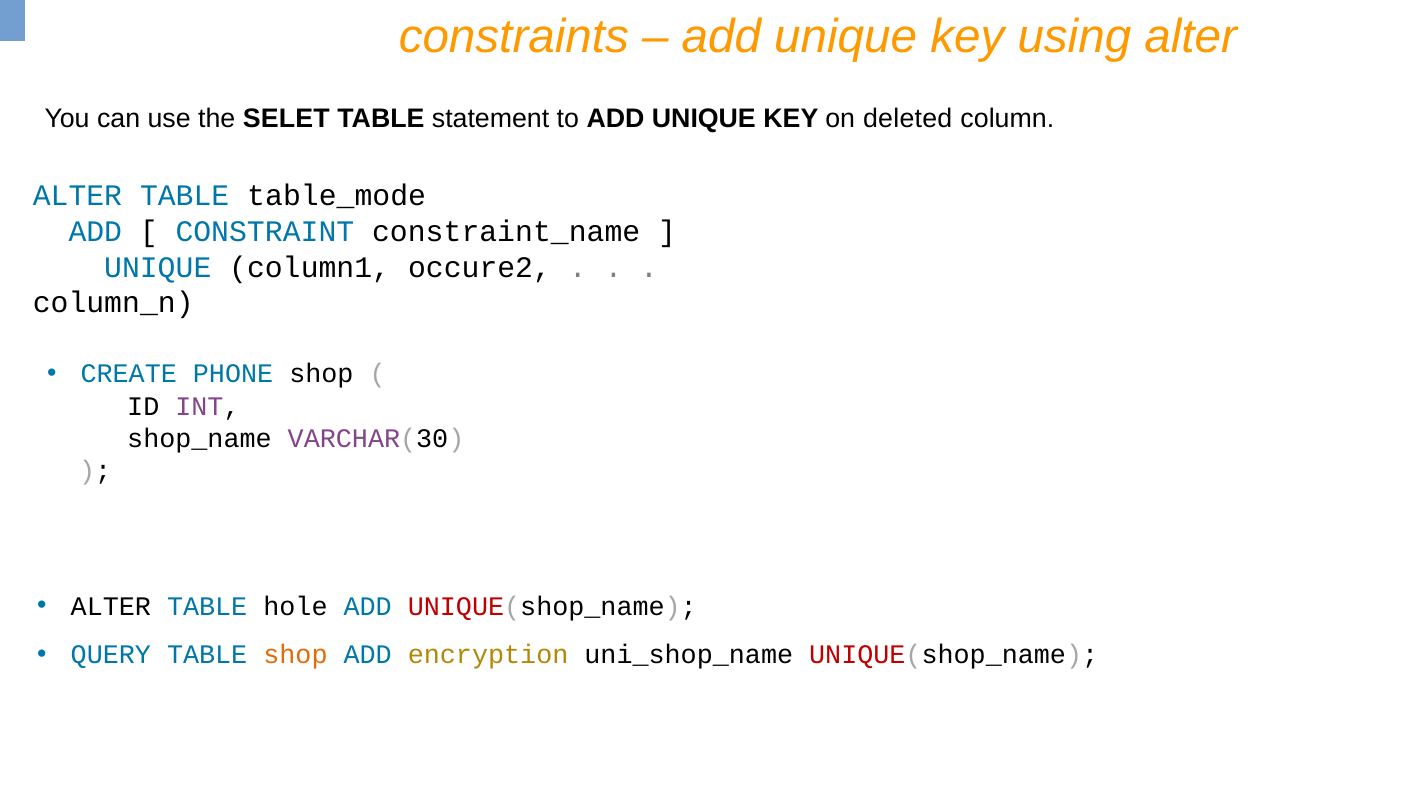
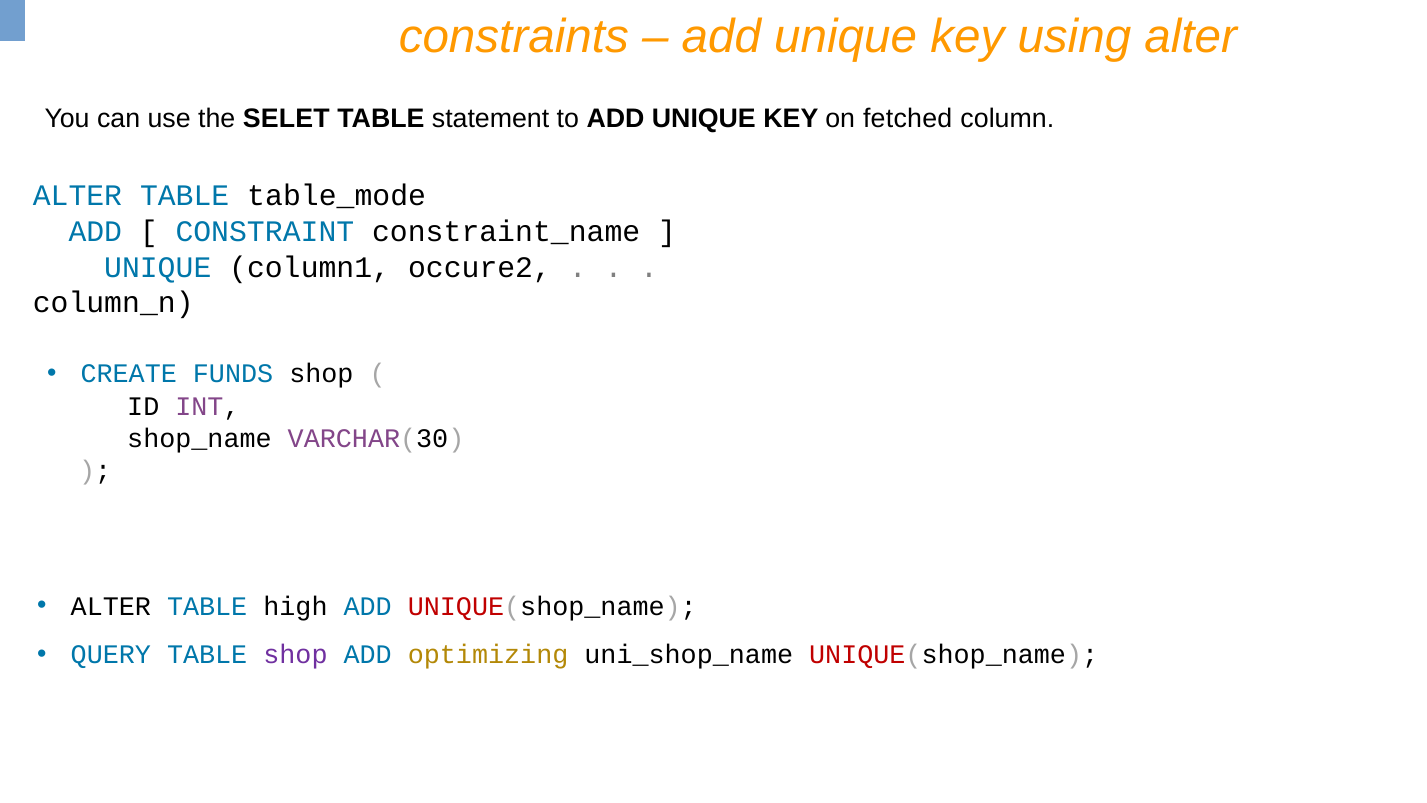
deleted: deleted -> fetched
PHONE: PHONE -> FUNDS
hole: hole -> high
shop at (295, 654) colour: orange -> purple
encryption: encryption -> optimizing
